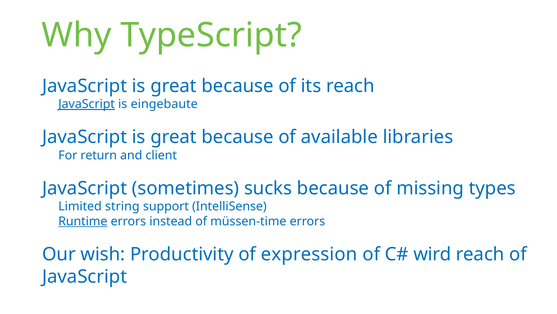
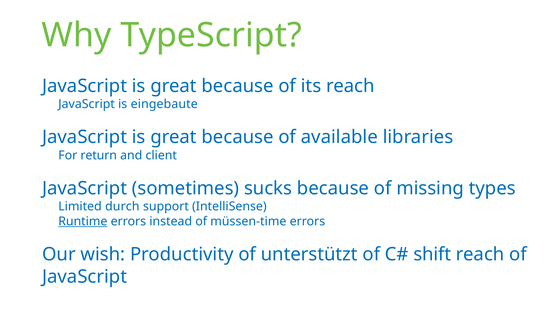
JavaScript at (87, 104) underline: present -> none
string: string -> durch
expression: expression -> unterstützt
wird: wird -> shift
